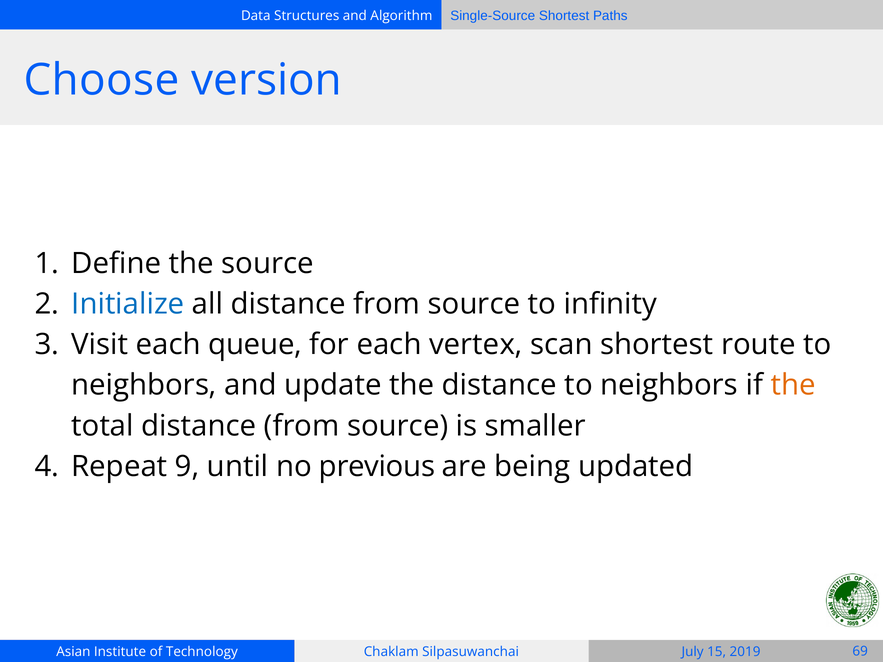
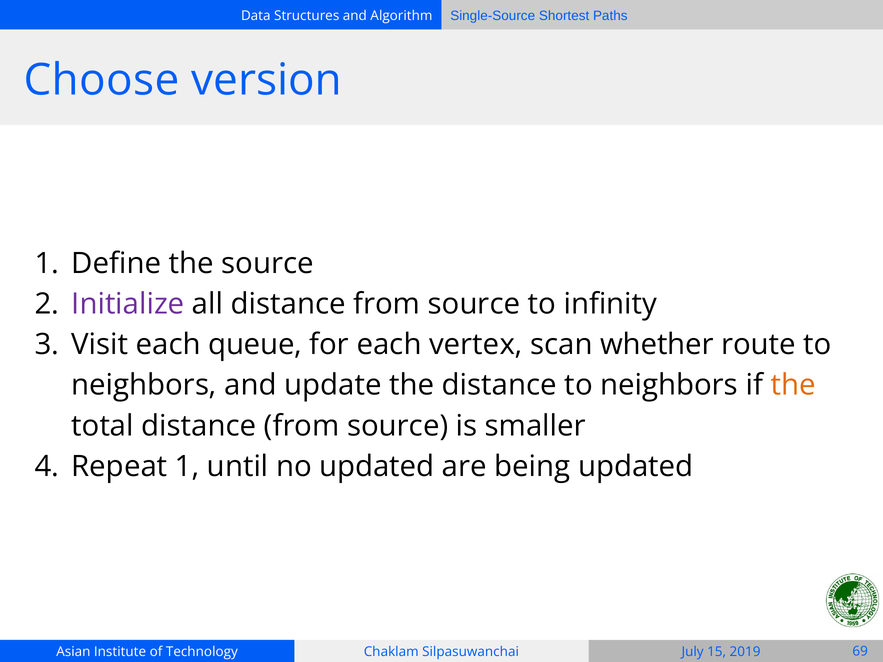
Initialize colour: blue -> purple
scan shortest: shortest -> whether
Repeat 9: 9 -> 1
no previous: previous -> updated
